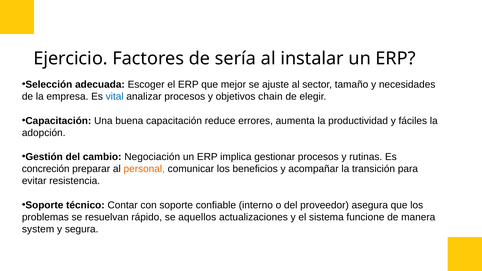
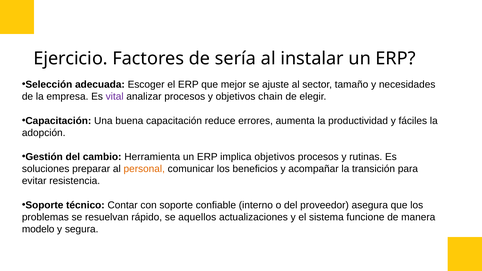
vital colour: blue -> purple
Negociación: Negociación -> Herramienta
implica gestionar: gestionar -> objetivos
concreción: concreción -> soluciones
system: system -> modelo
